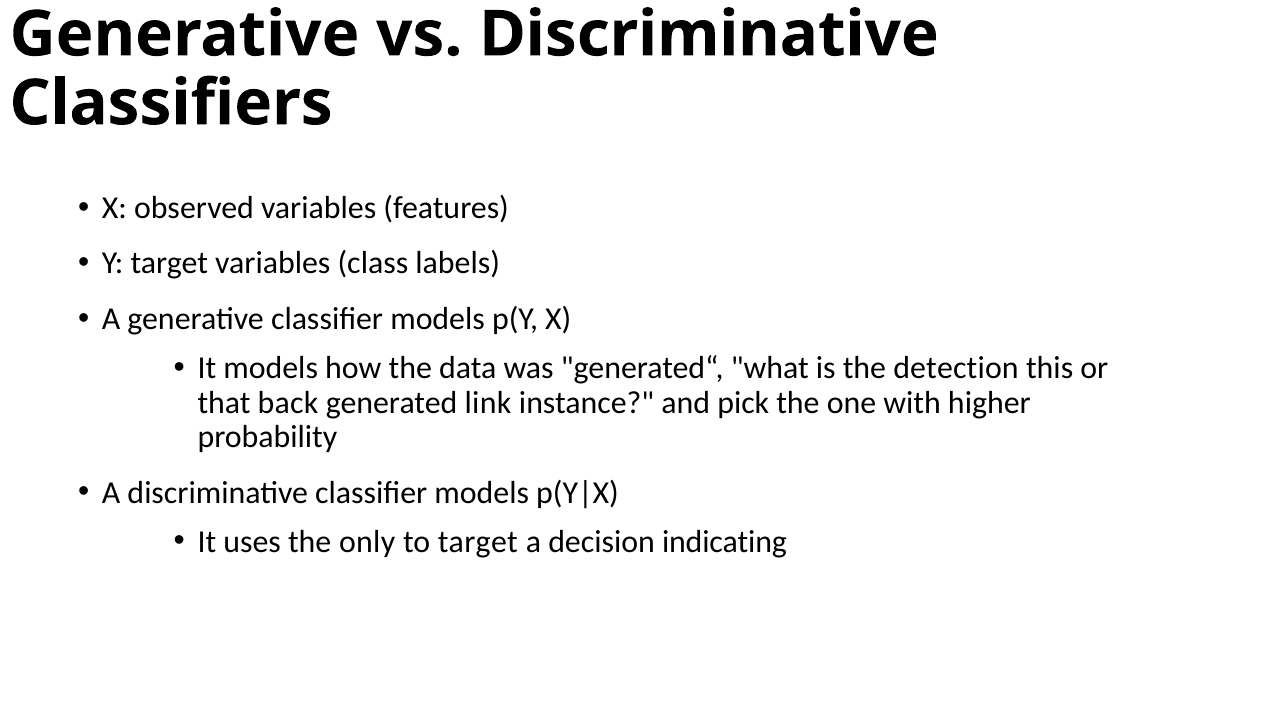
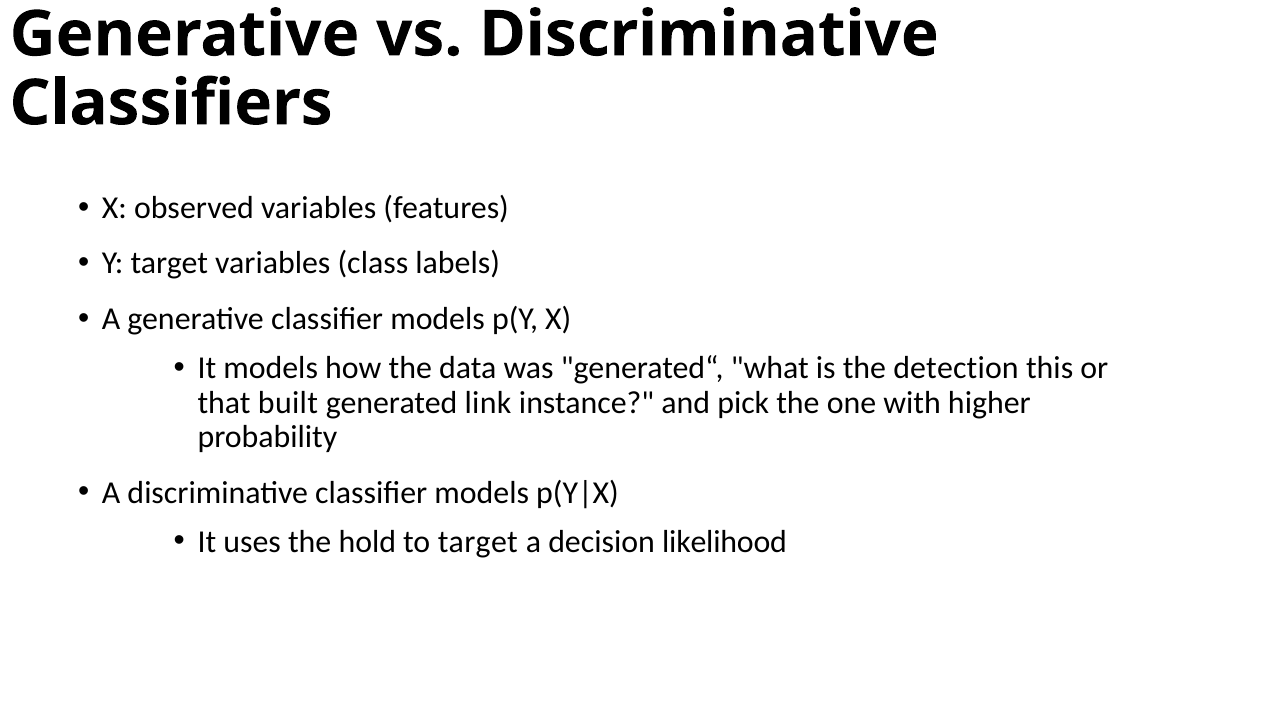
back: back -> built
only: only -> hold
indicating: indicating -> likelihood
